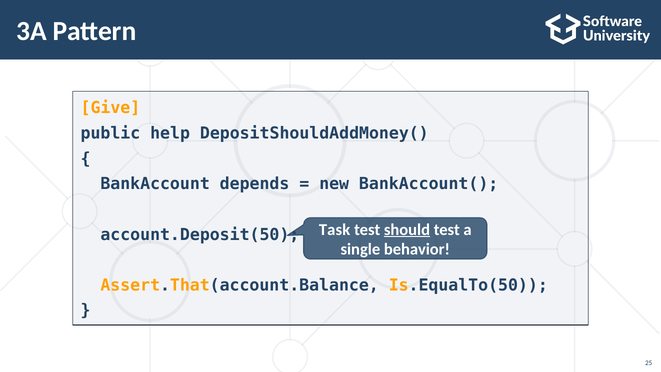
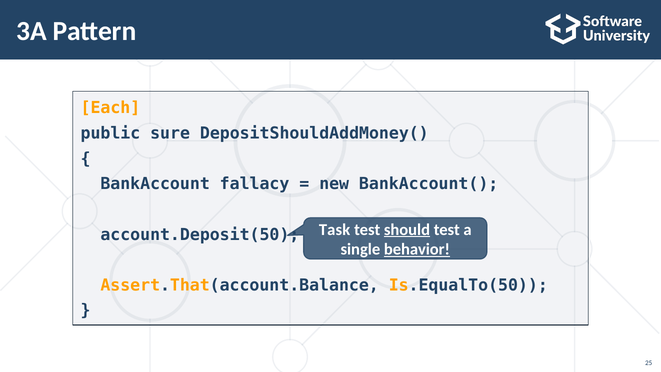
Give: Give -> Each
help: help -> sure
depends: depends -> fallacy
behavior underline: none -> present
